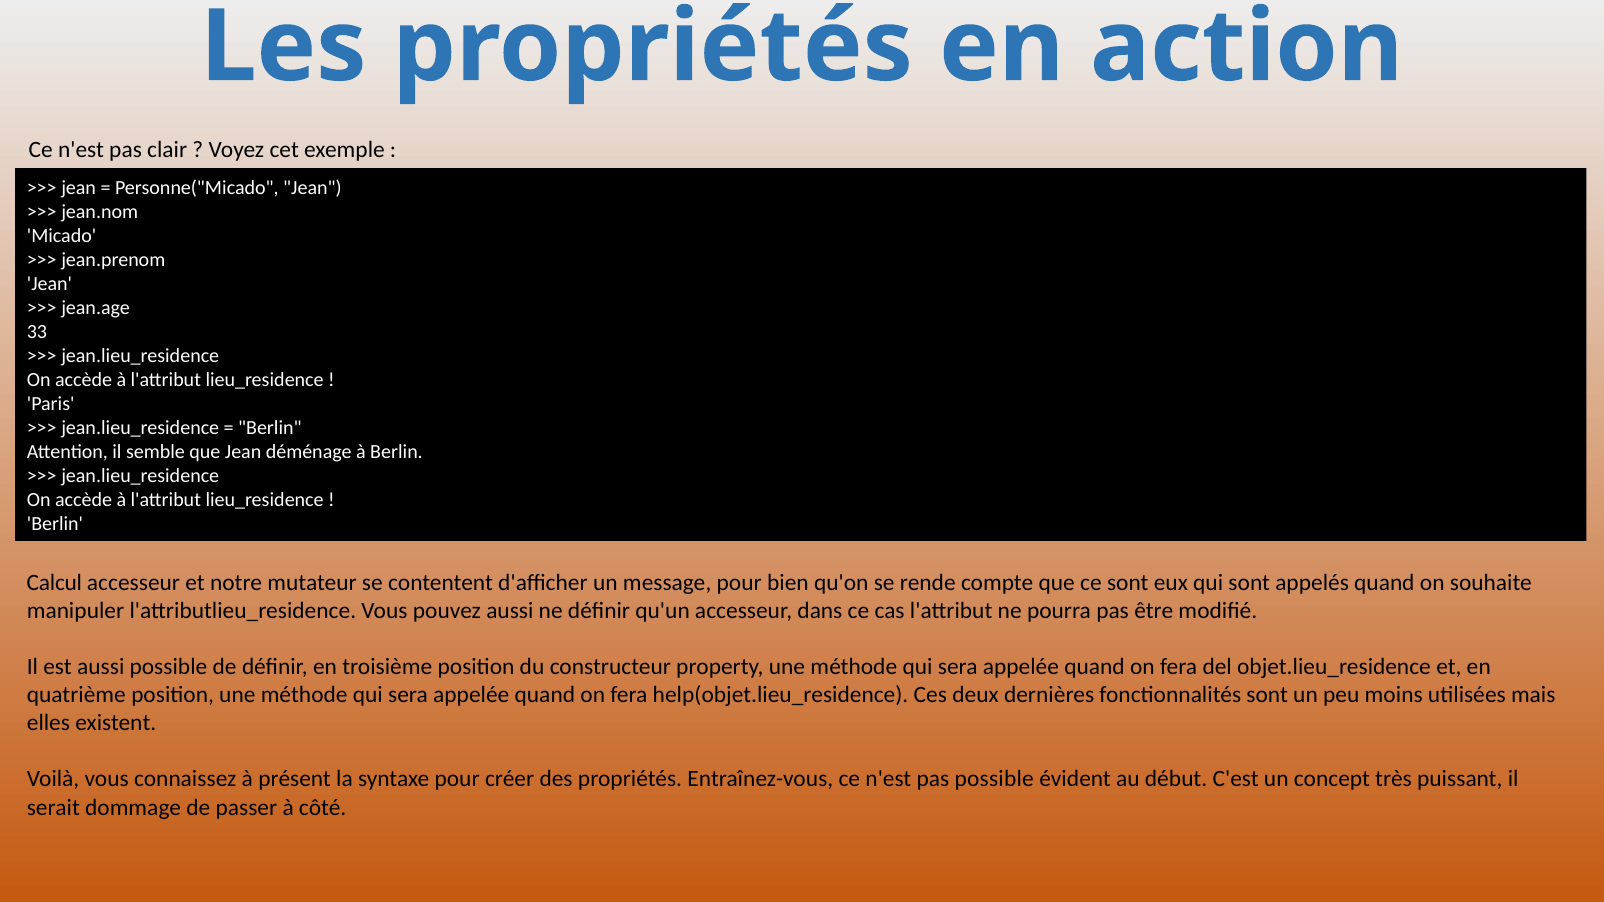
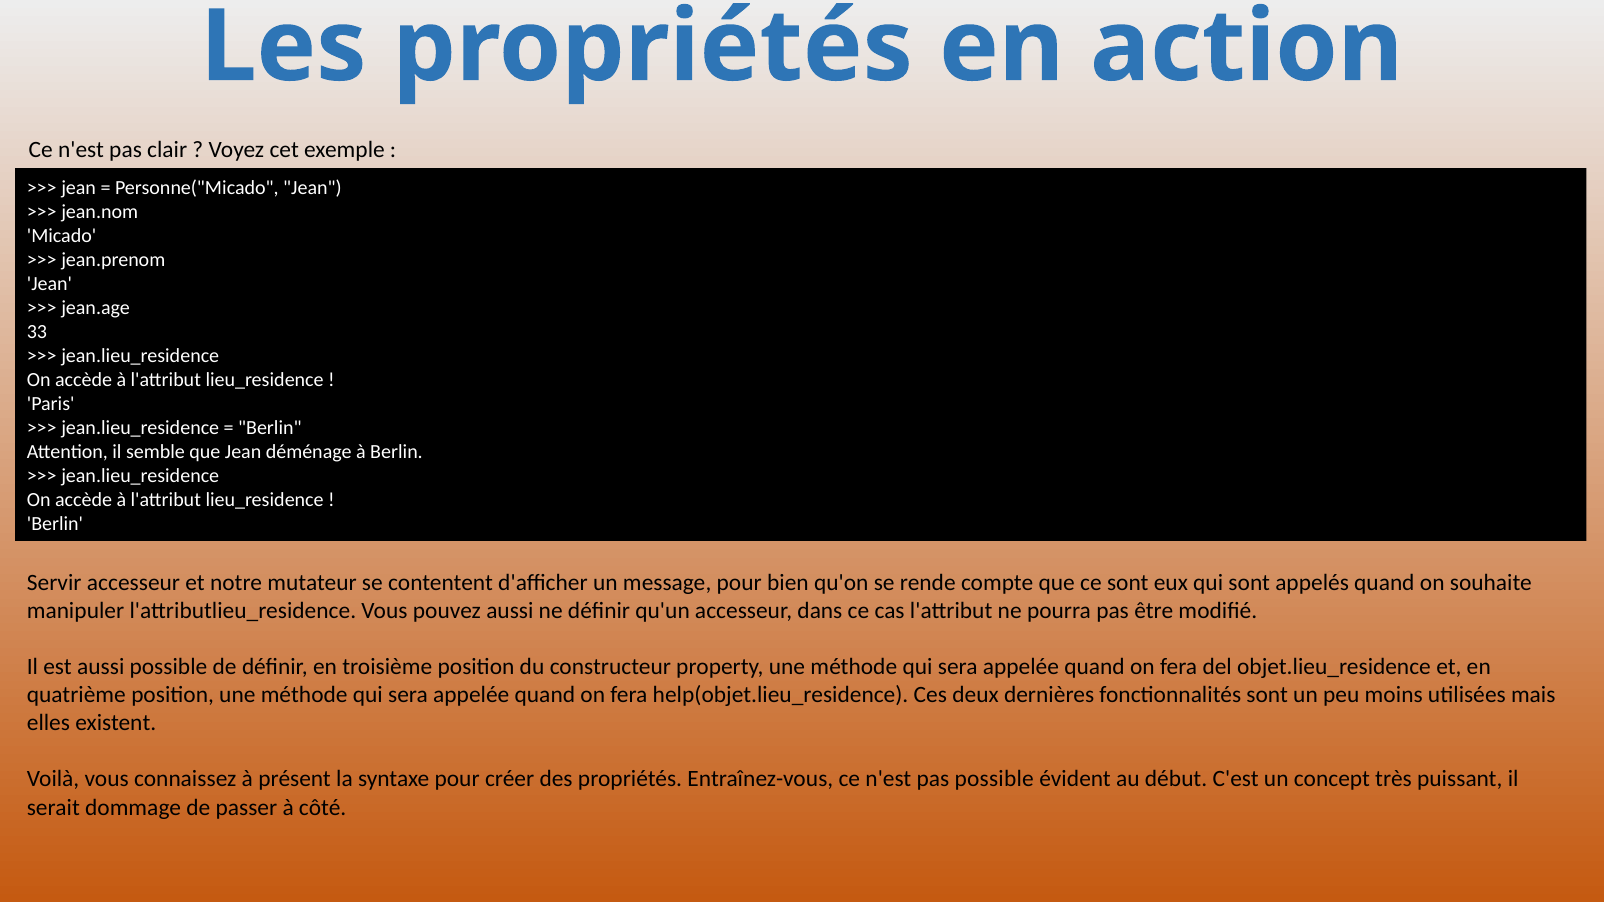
Calcul: Calcul -> Servir
